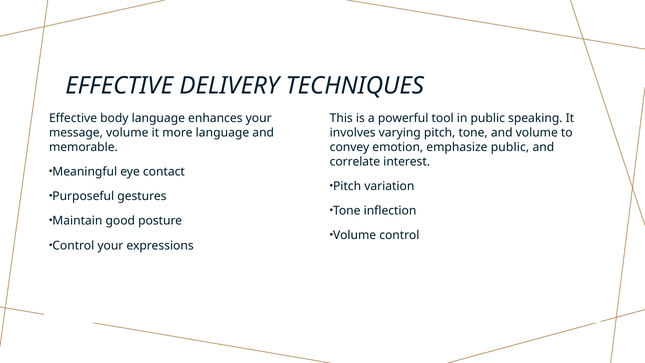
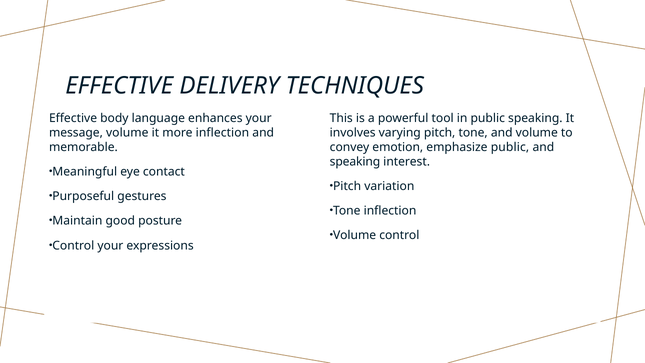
more language: language -> inflection
correlate at (355, 162): correlate -> speaking
